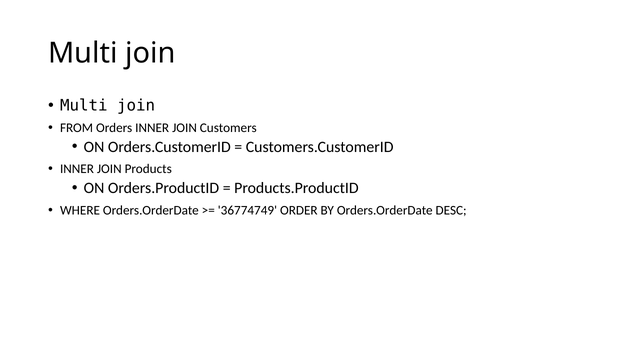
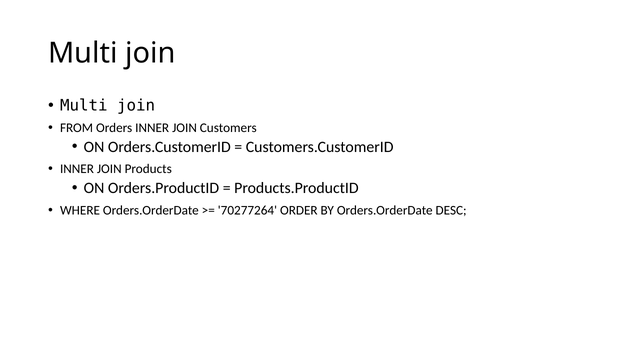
36774749: 36774749 -> 70277264
